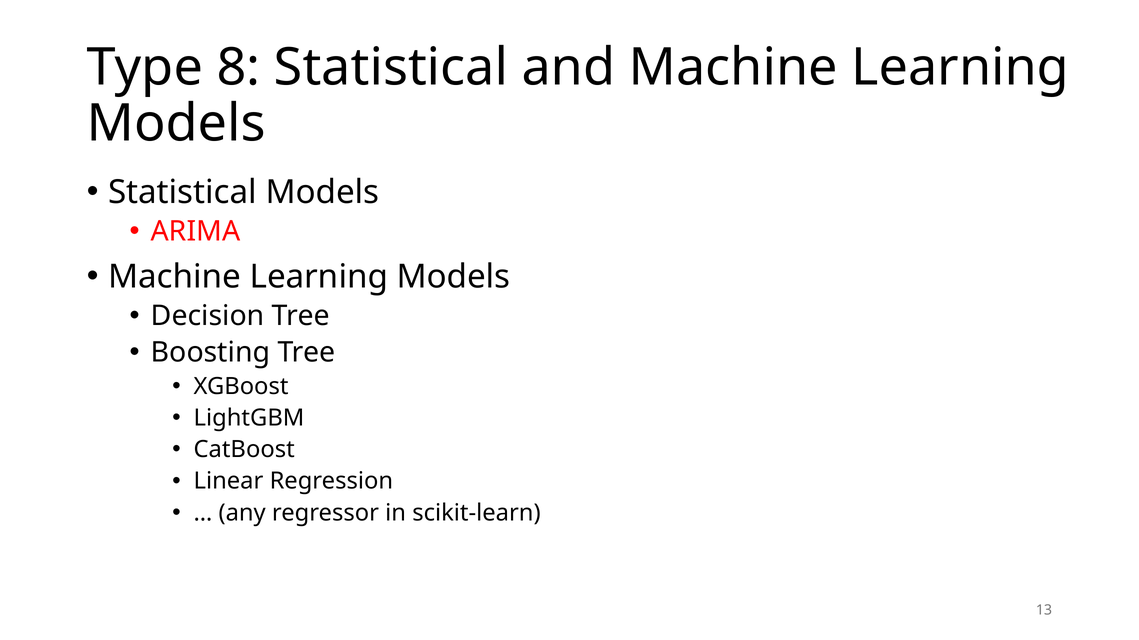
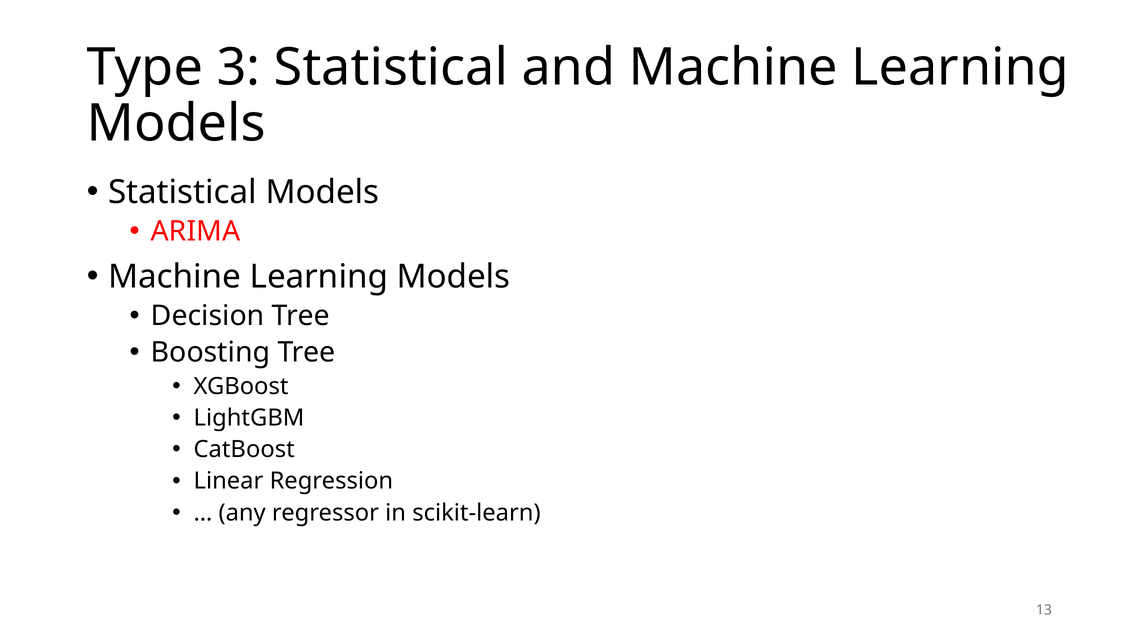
8: 8 -> 3
